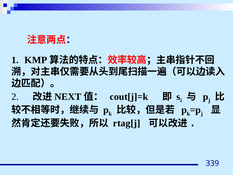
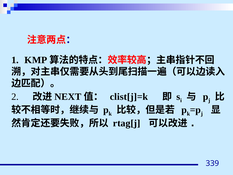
cout[j]=k: cout[j]=k -> clist[j]=k
